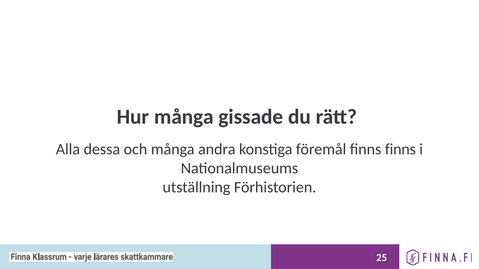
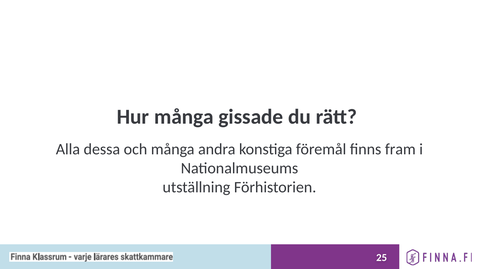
finns finns: finns -> fram
